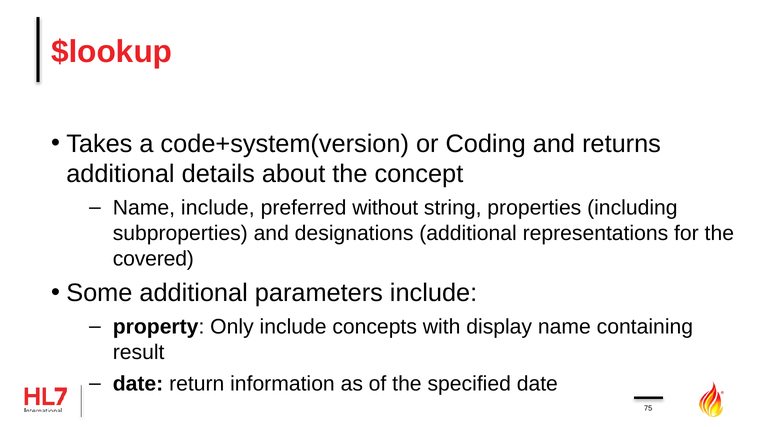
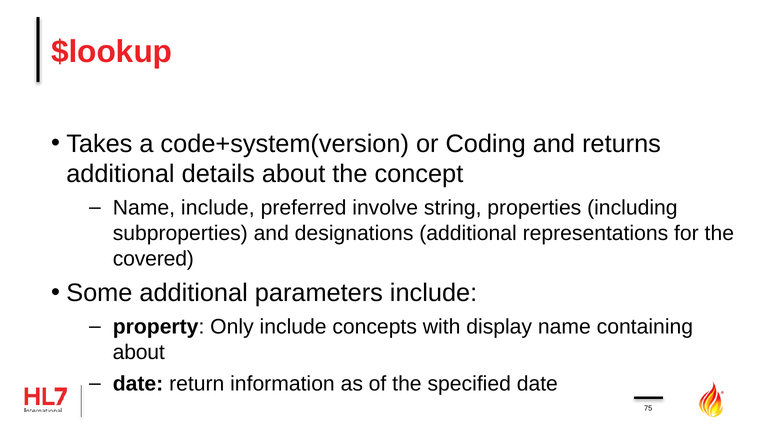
without: without -> involve
result at (139, 353): result -> about
